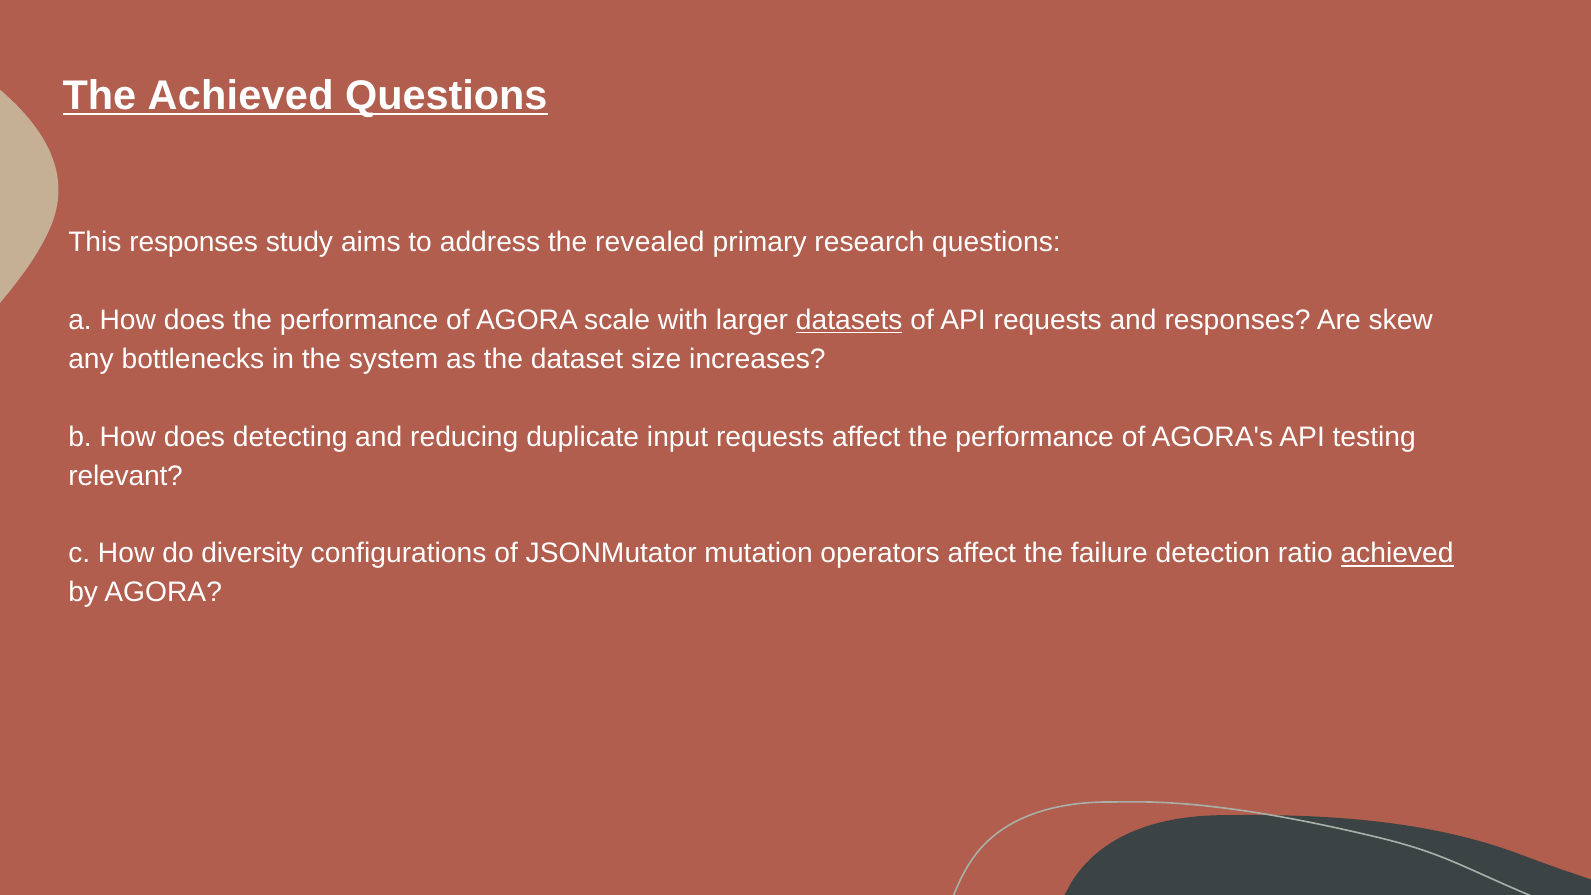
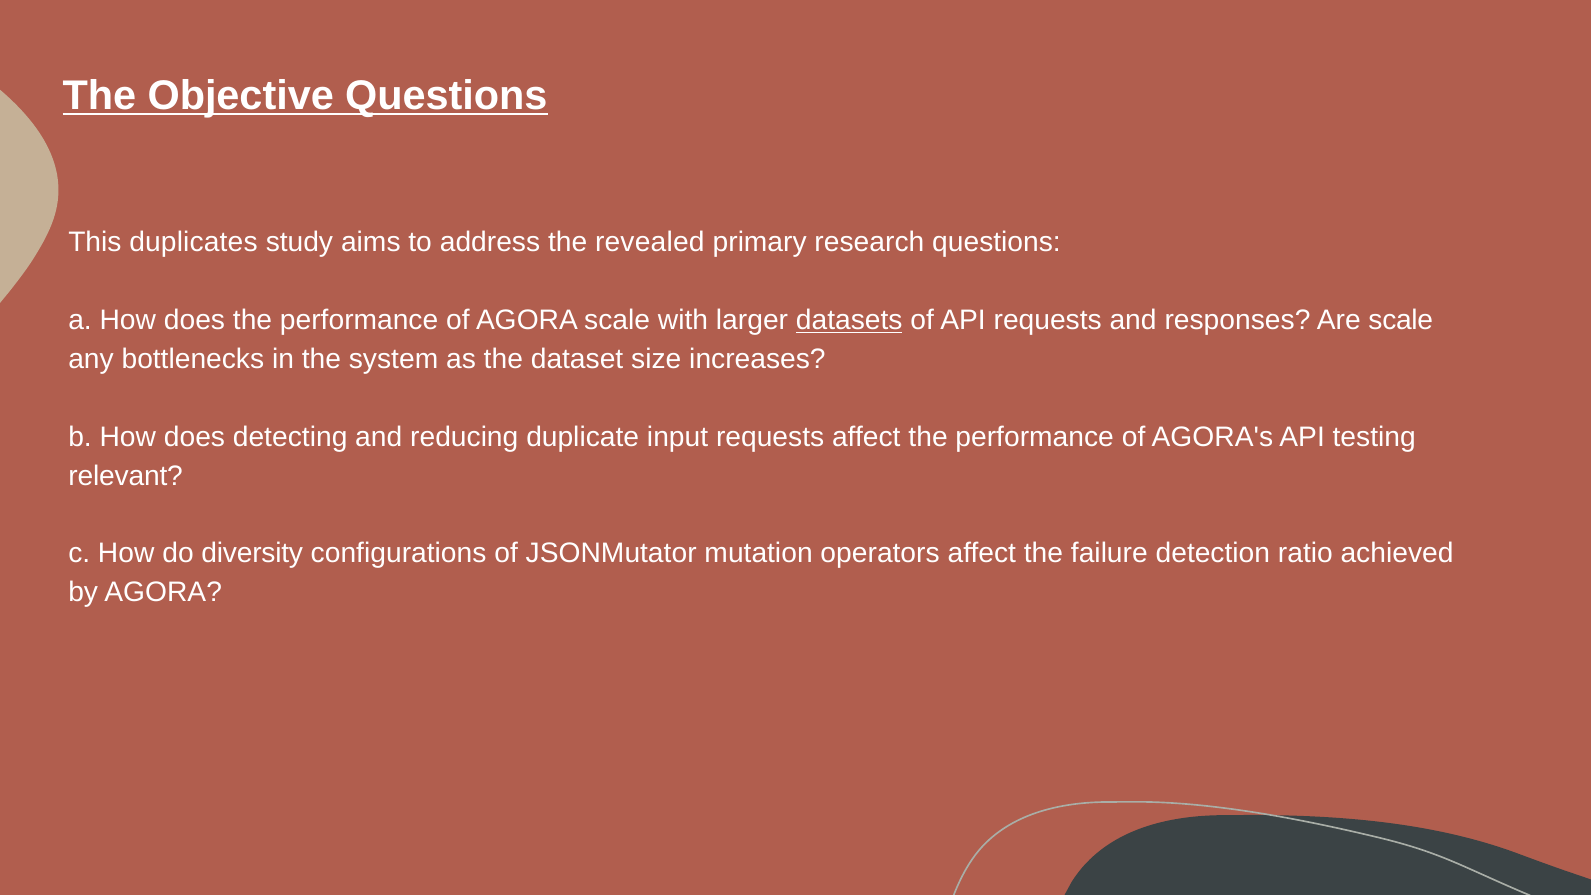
The Achieved: Achieved -> Objective
This responses: responses -> duplicates
Are skew: skew -> scale
achieved at (1397, 554) underline: present -> none
